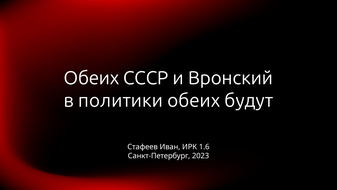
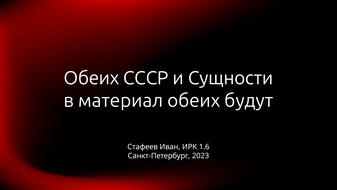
Вронский: Вронский -> Сущности
политики: политики -> материал
